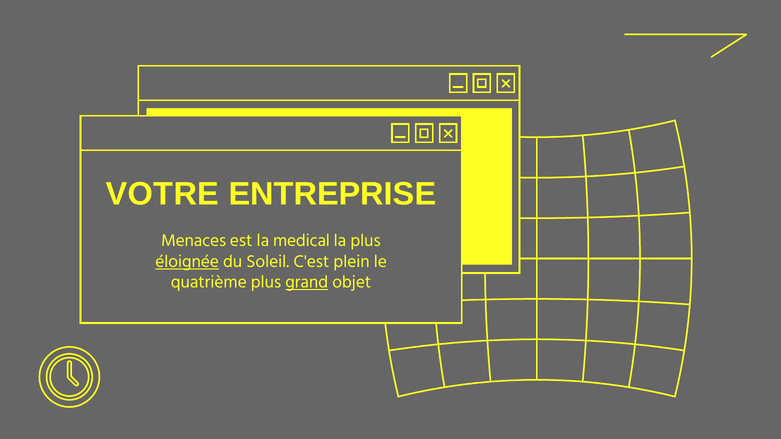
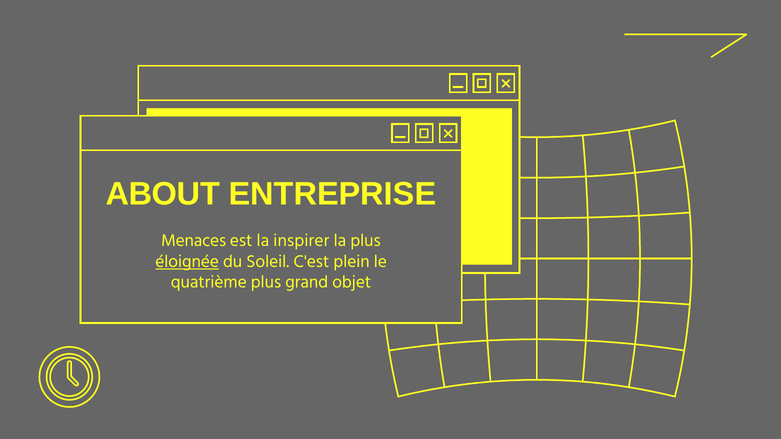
VOTRE: VOTRE -> ABOUT
medical: medical -> inspirer
grand underline: present -> none
